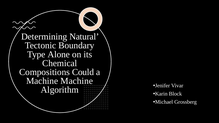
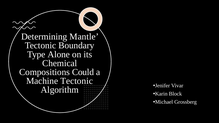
Natural: Natural -> Mantle
Machine Machine: Machine -> Tectonic
